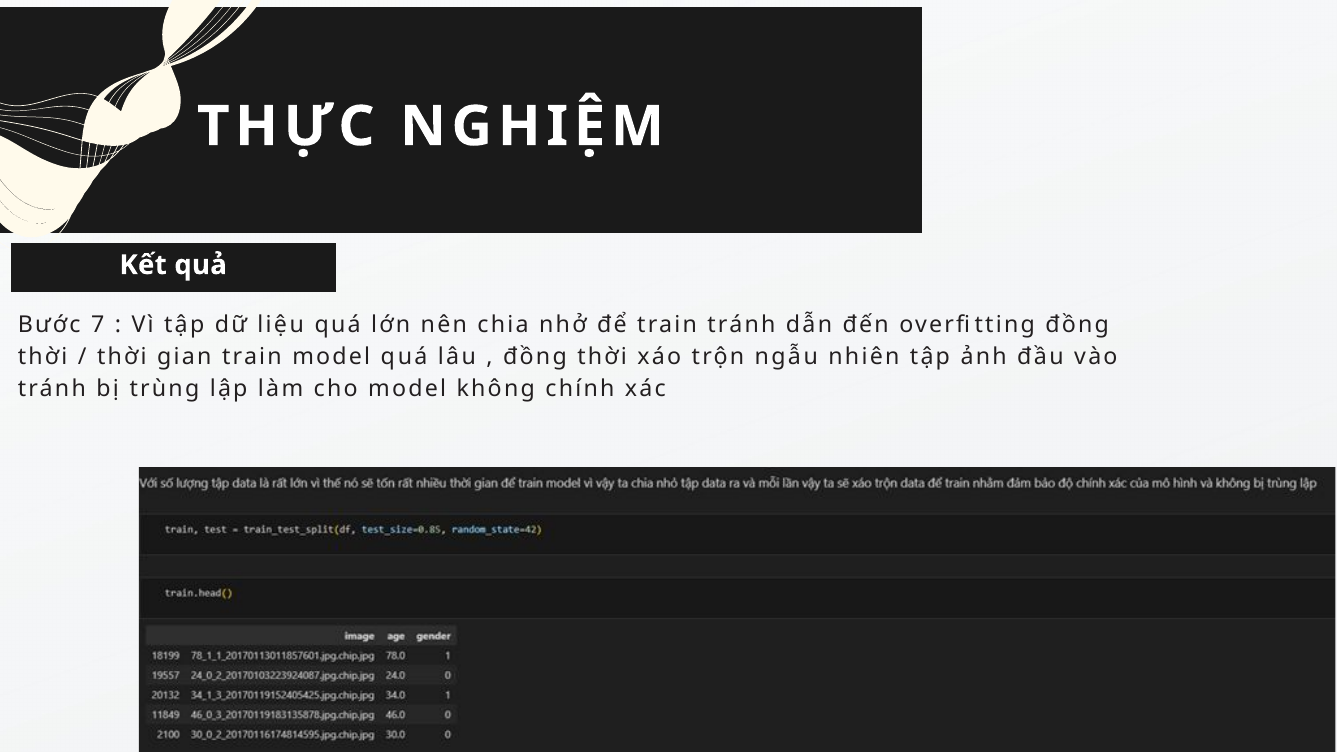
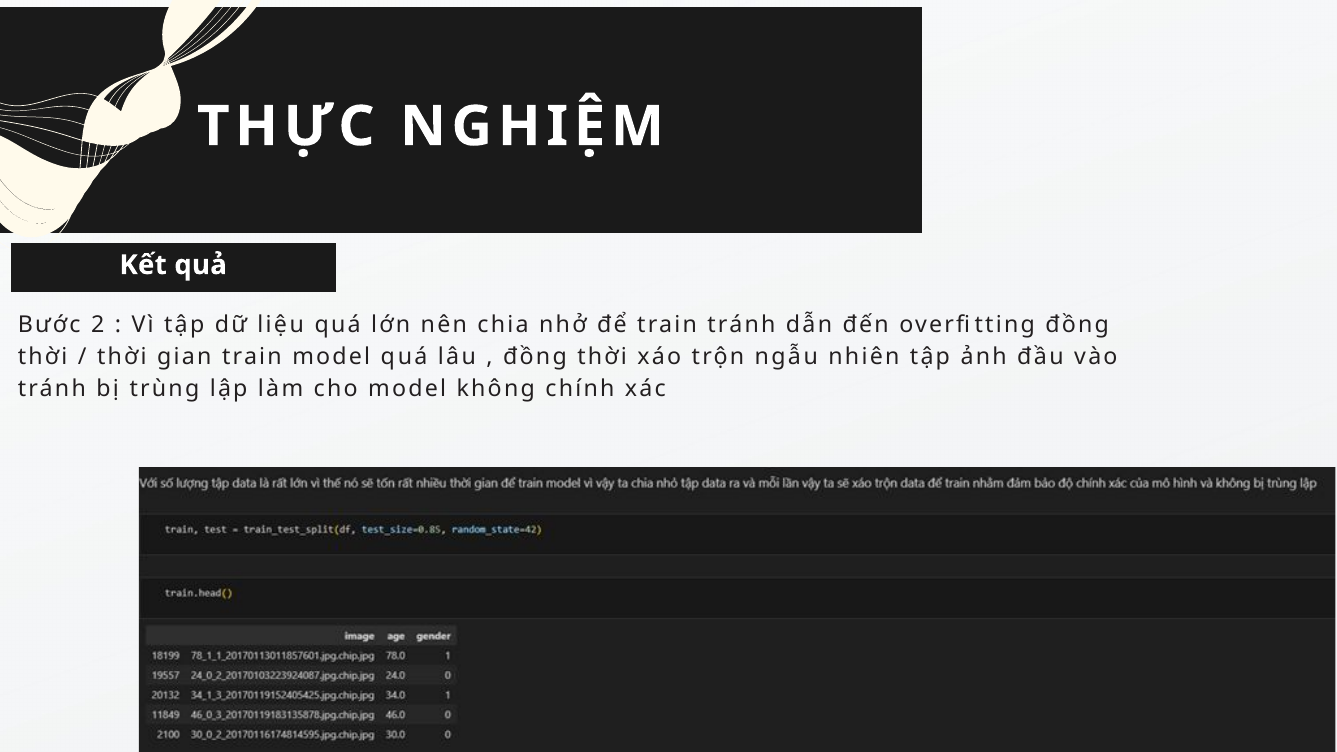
7: 7 -> 2
